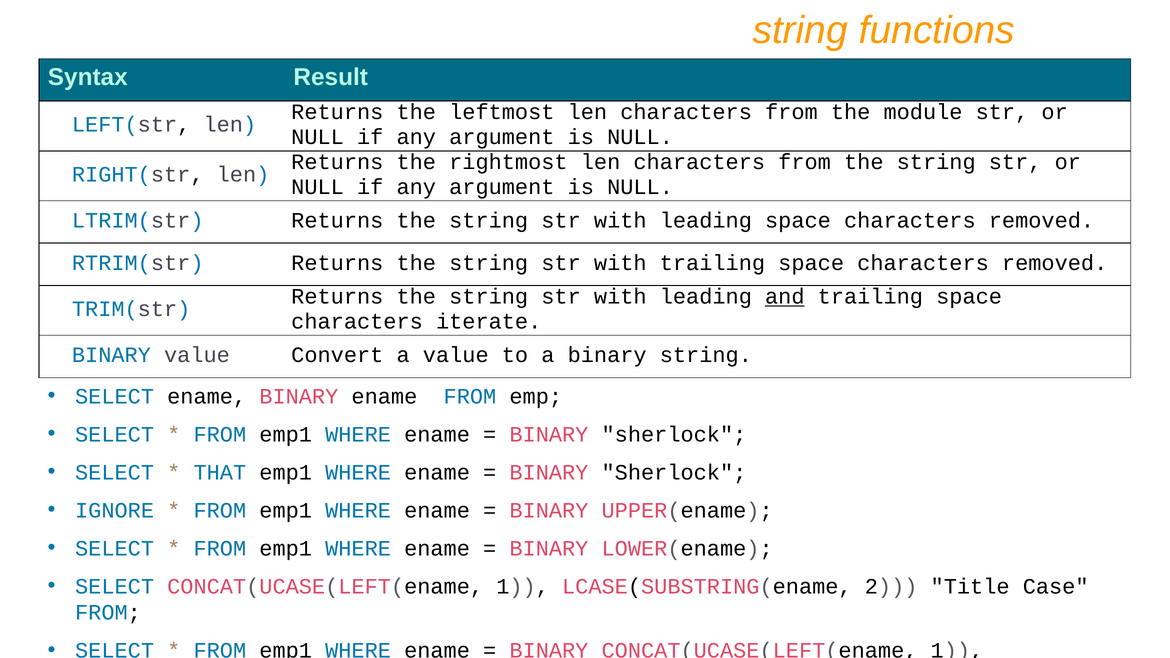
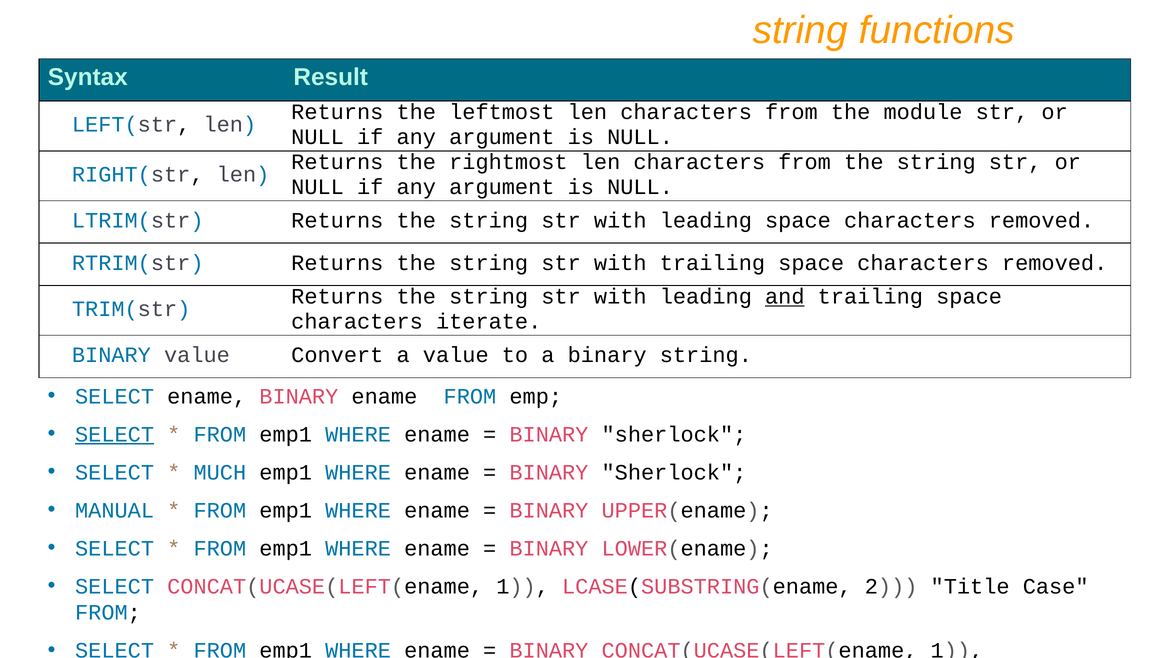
SELECT at (115, 434) underline: none -> present
THAT: THAT -> MUCH
IGNORE: IGNORE -> MANUAL
